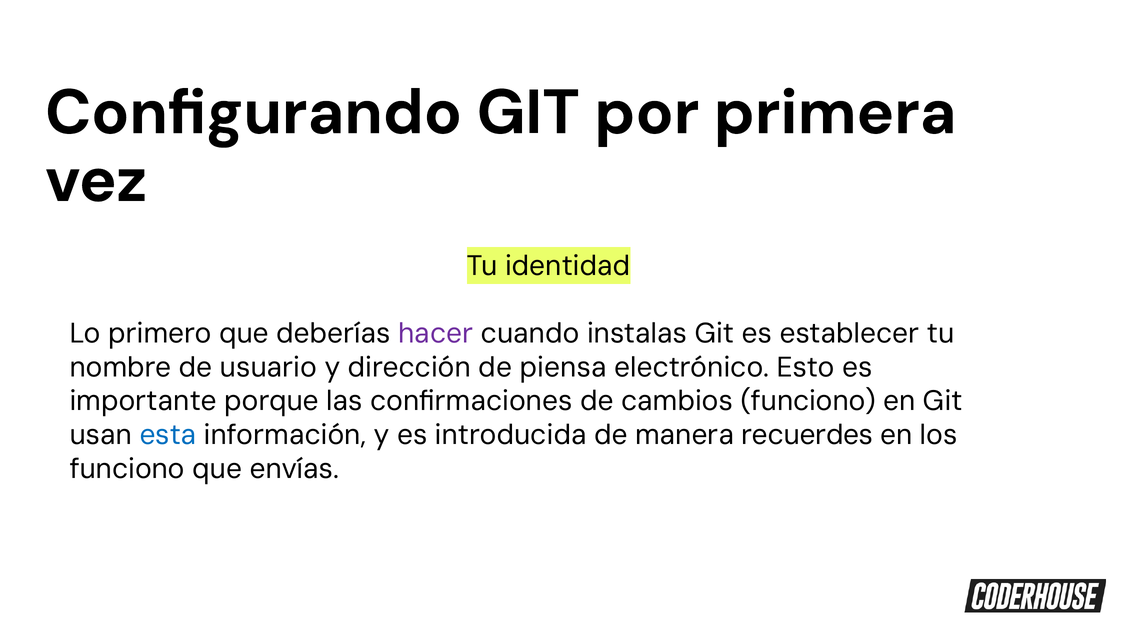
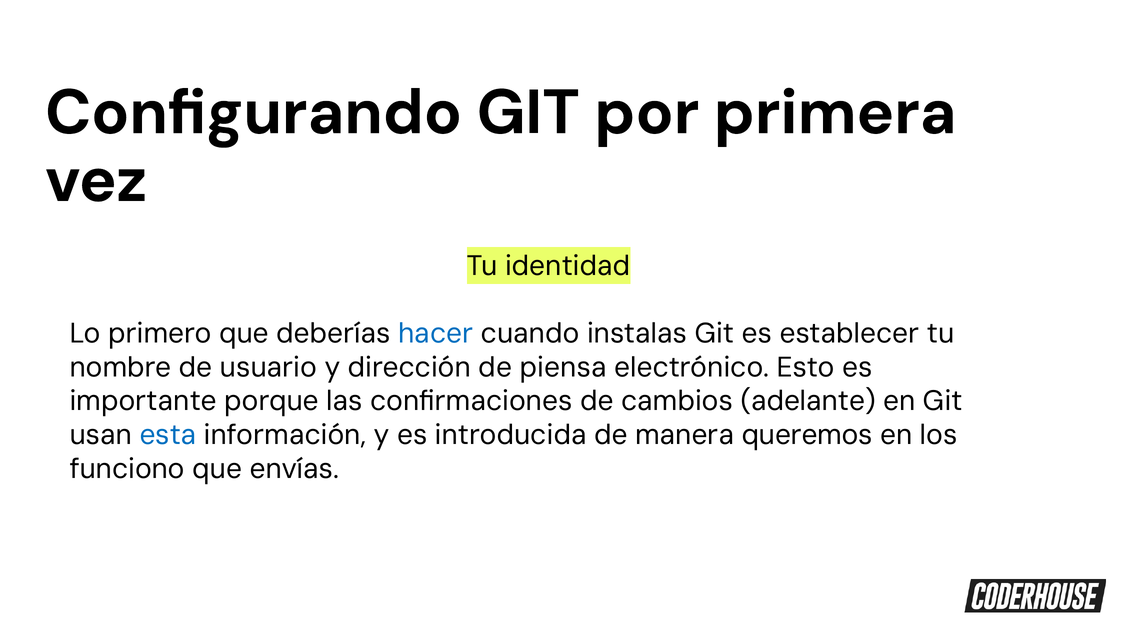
hacer colour: purple -> blue
cambios funciono: funciono -> adelante
recuerdes: recuerdes -> queremos
